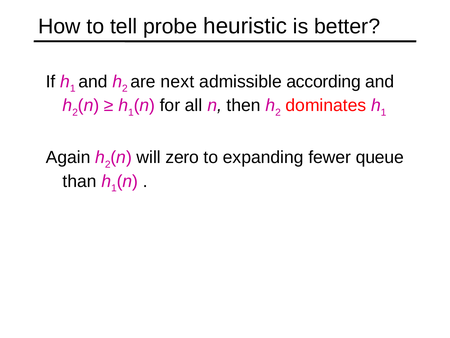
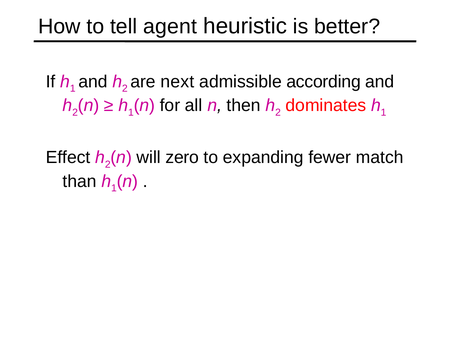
probe: probe -> agent
Again: Again -> Effect
queue: queue -> match
